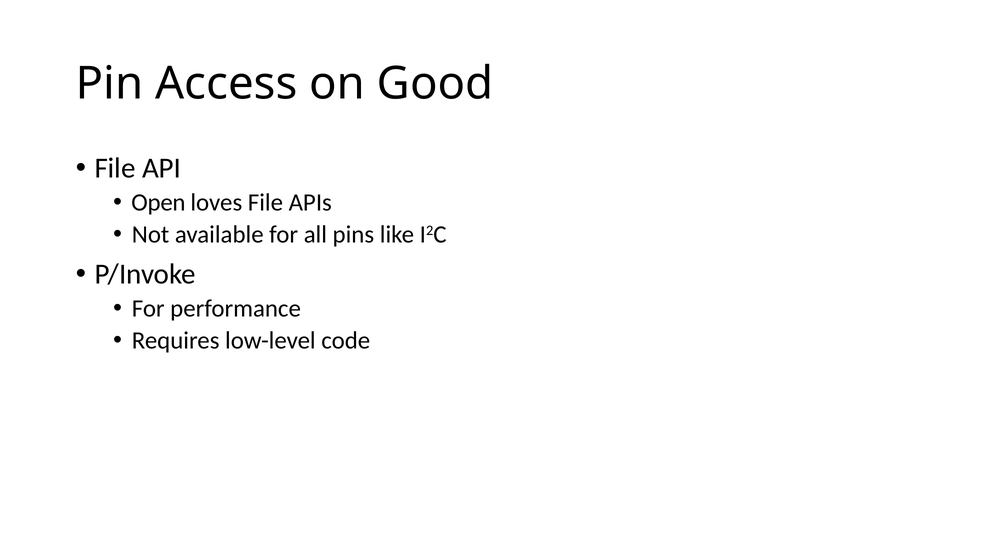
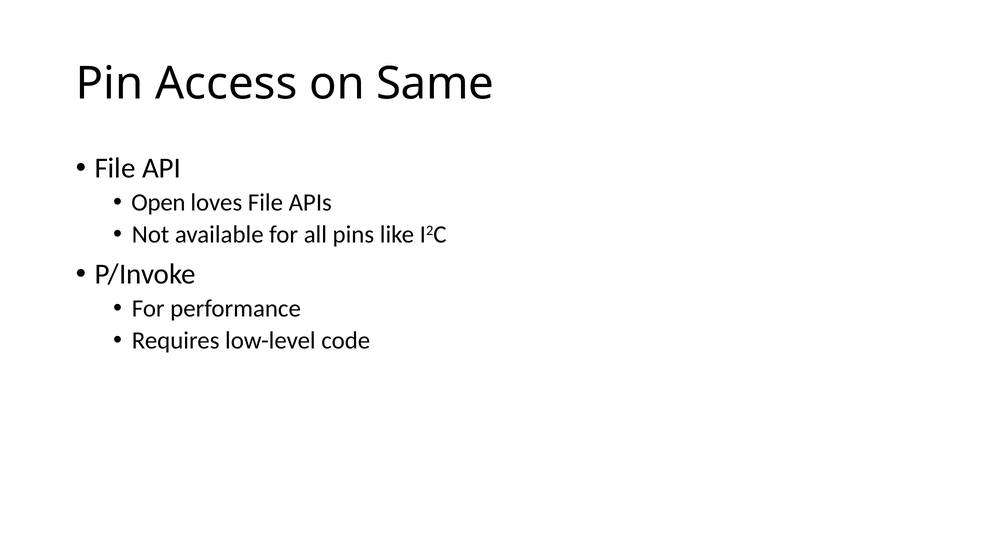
Good: Good -> Same
